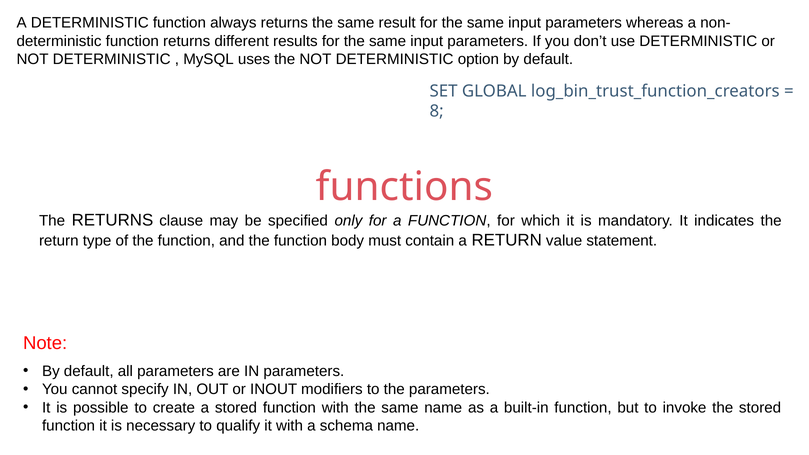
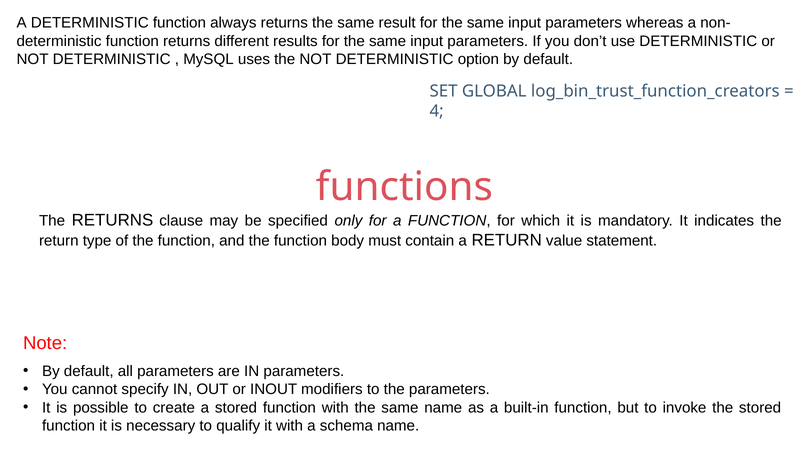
8: 8 -> 4
